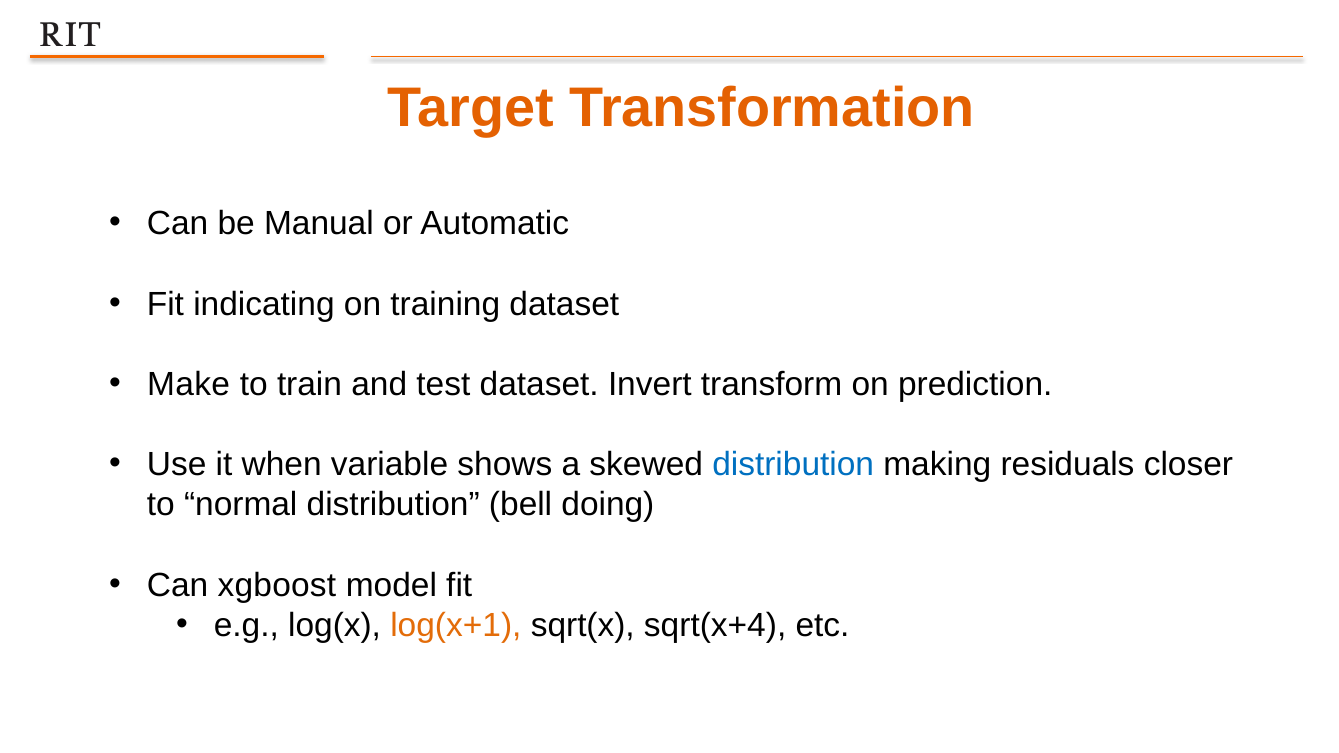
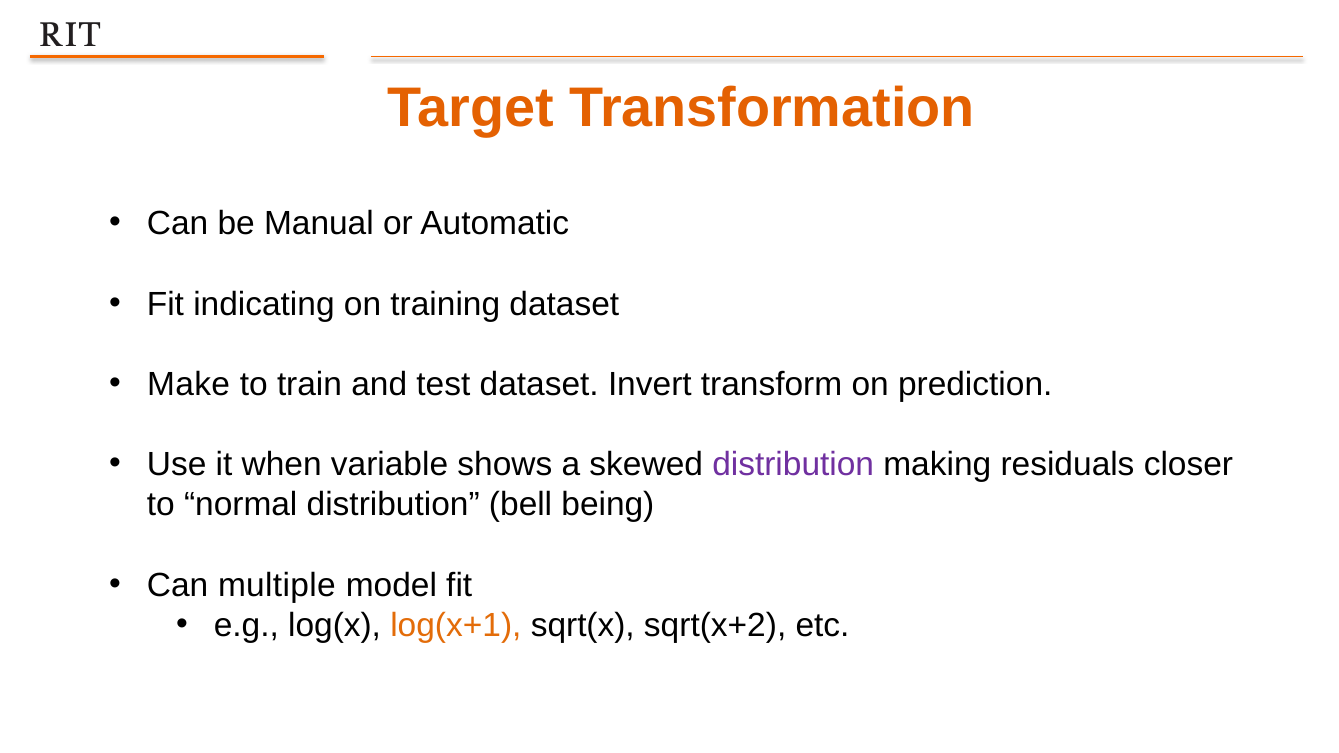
distribution at (793, 465) colour: blue -> purple
doing: doing -> being
xgboost: xgboost -> multiple
sqrt(x+4: sqrt(x+4 -> sqrt(x+2
